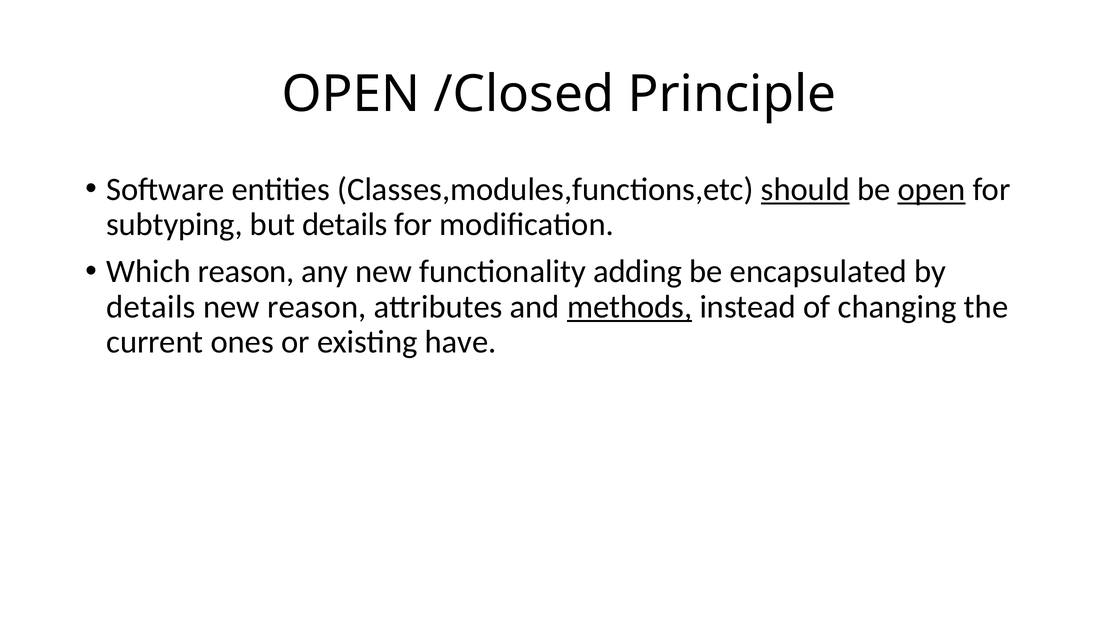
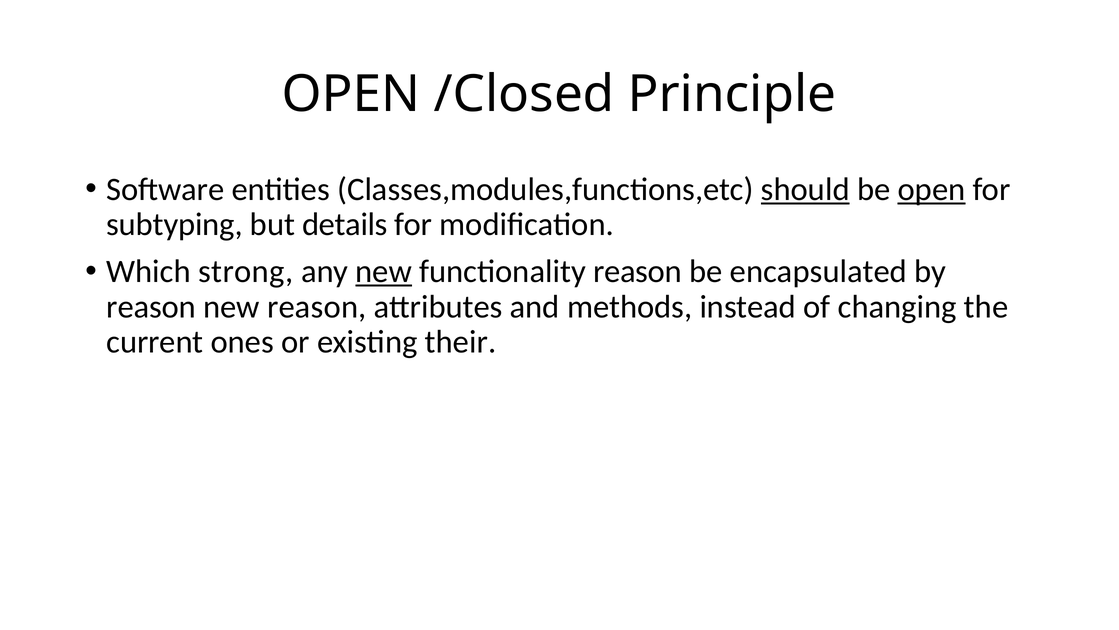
Which reason: reason -> strong
new at (384, 271) underline: none -> present
functionality adding: adding -> reason
details at (151, 307): details -> reason
methods underline: present -> none
have: have -> their
